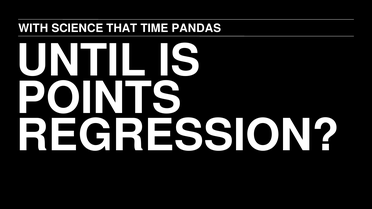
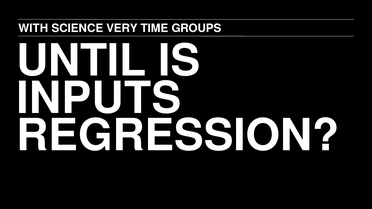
THAT: THAT -> VERY
PANDAS: PANDAS -> GROUPS
POINTS: POINTS -> INPUTS
